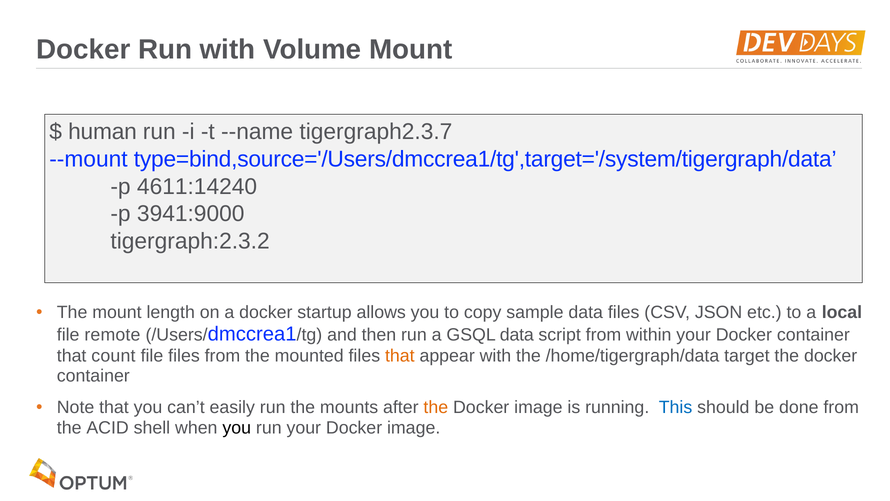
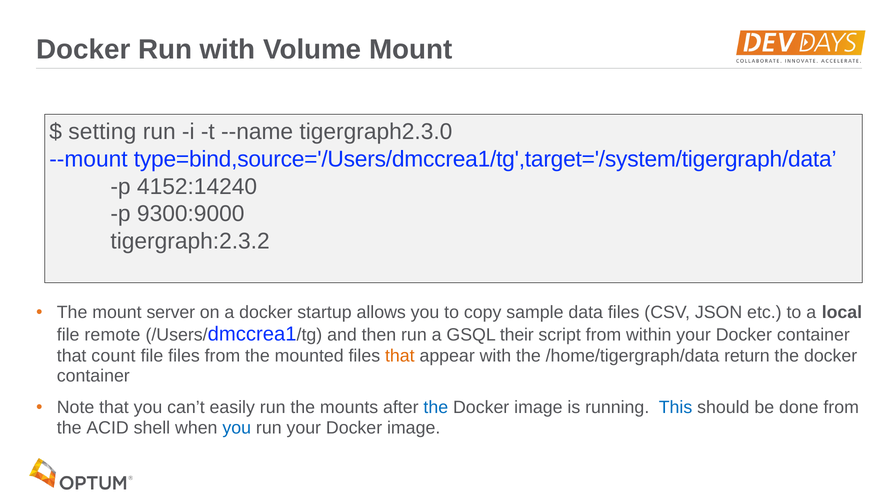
human: human -> setting
tigergraph2.3.7: tigergraph2.3.7 -> tigergraph2.3.0
4611:14240: 4611:14240 -> 4152:14240
3941:9000: 3941:9000 -> 9300:9000
length: length -> server
GSQL data: data -> their
target: target -> return
the at (436, 407) colour: orange -> blue
you at (237, 427) colour: black -> blue
